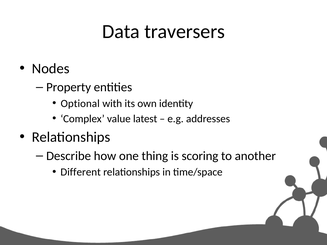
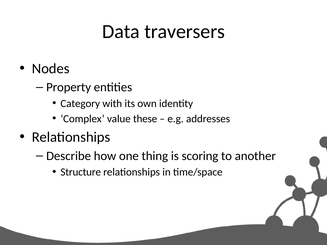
Optional: Optional -> Category
latest: latest -> these
Different: Different -> Structure
